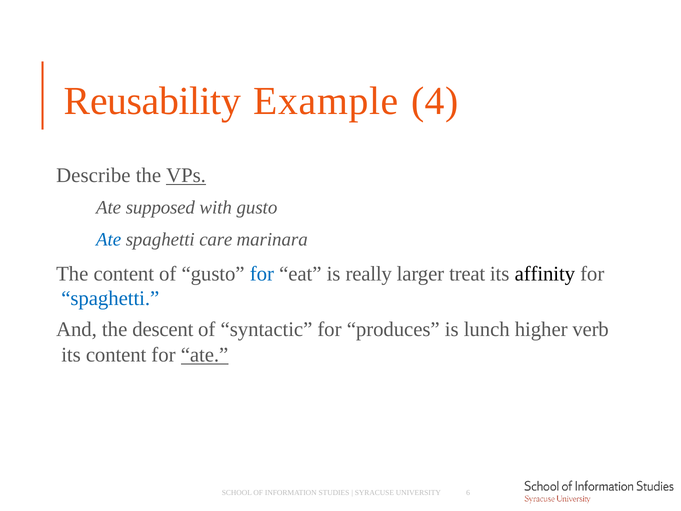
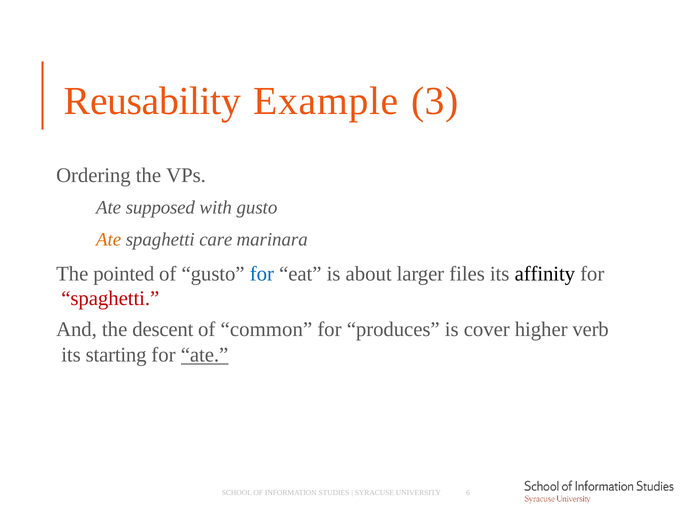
4: 4 -> 3
Describe: Describe -> Ordering
VPs underline: present -> none
Ate at (109, 239) colour: blue -> orange
The content: content -> pointed
really: really -> about
treat: treat -> files
spaghetti at (110, 298) colour: blue -> red
syntactic: syntactic -> common
lunch: lunch -> cover
its content: content -> starting
